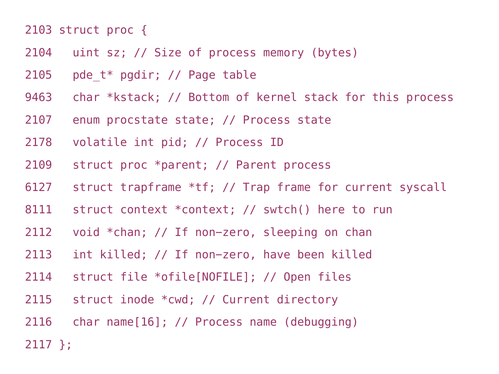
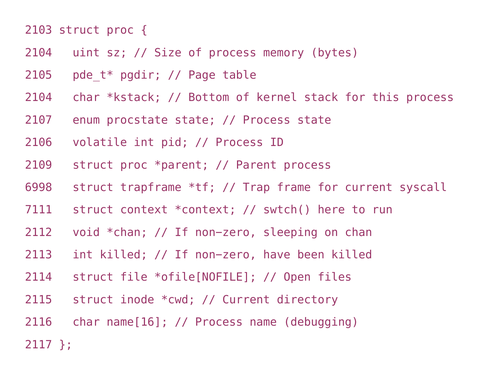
9463 at (39, 98): 9463 -> 2104
2178: 2178 -> 2106
6127: 6127 -> 6998
8111: 8111 -> 7111
